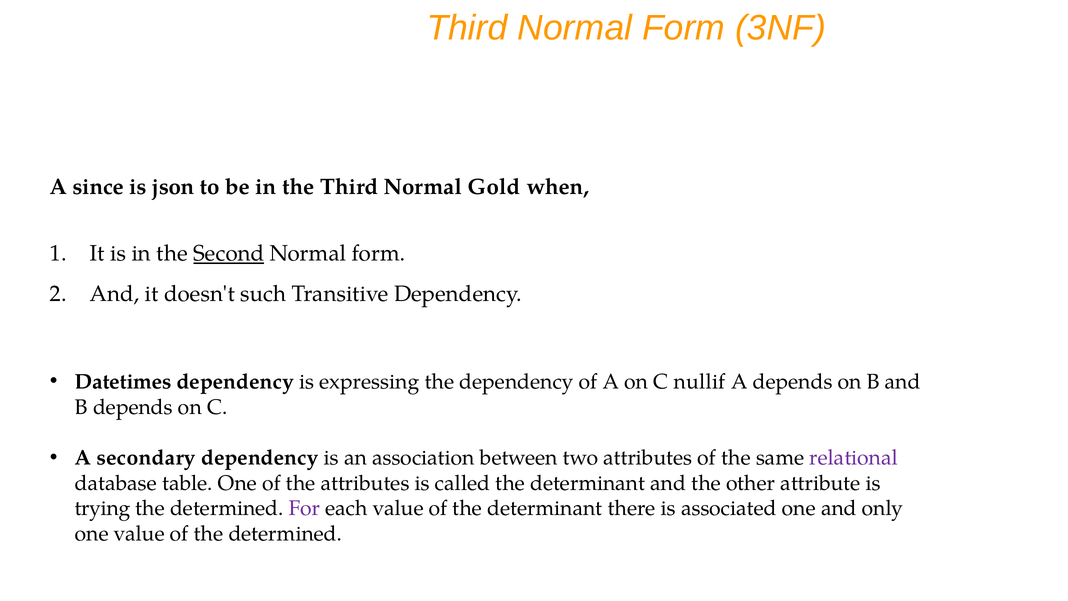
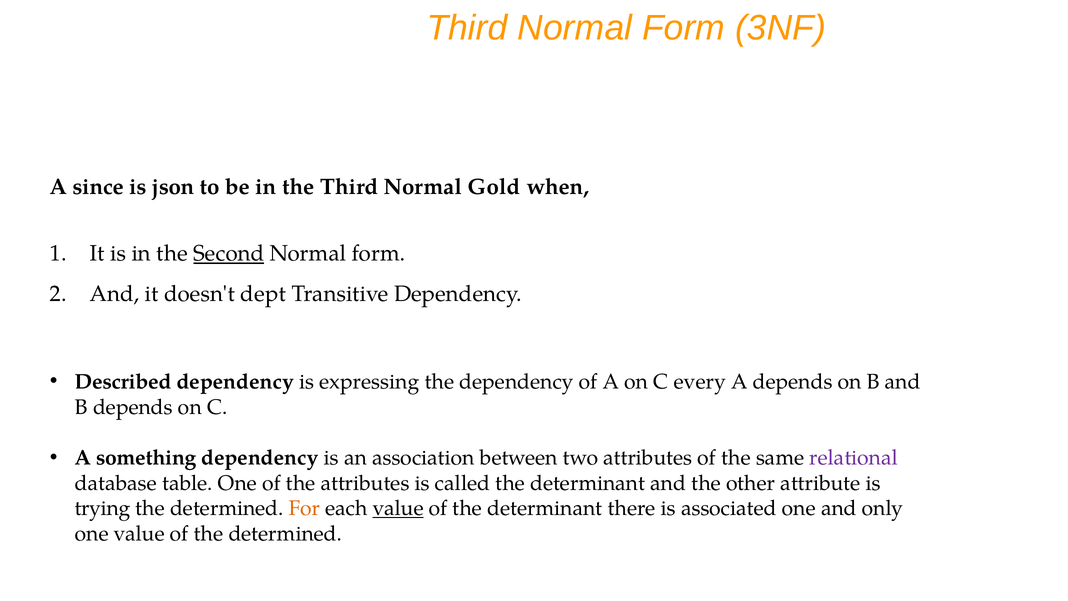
such: such -> dept
Datetimes: Datetimes -> Described
nullif: nullif -> every
secondary: secondary -> something
For colour: purple -> orange
value at (398, 508) underline: none -> present
